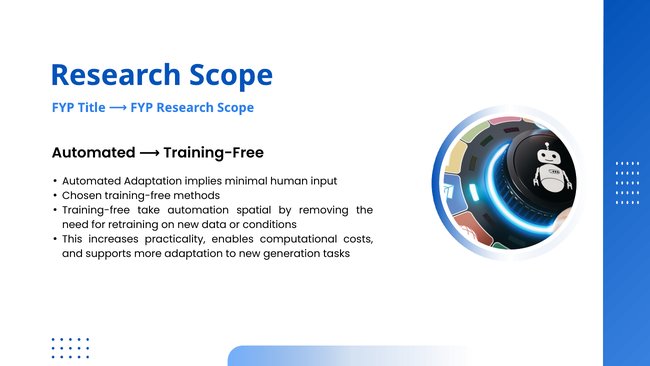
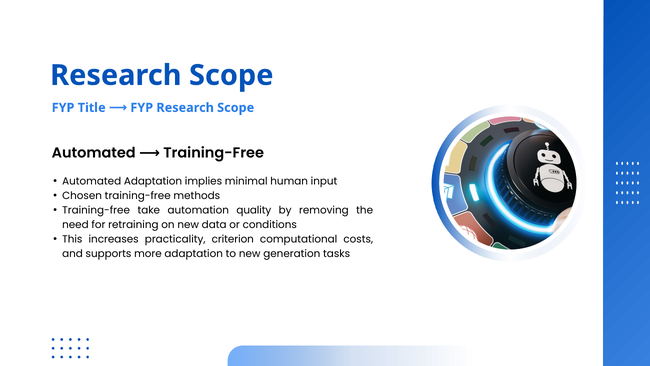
spatial: spatial -> quality
enables: enables -> criterion
